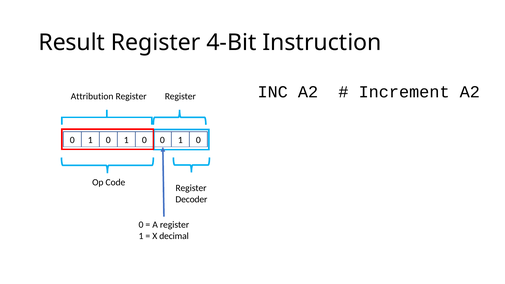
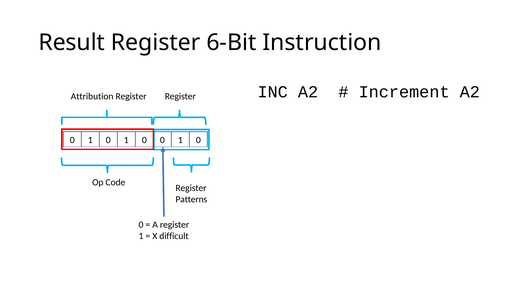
4-Bit: 4-Bit -> 6-Bit
Decoder: Decoder -> Patterns
decimal: decimal -> difficult
